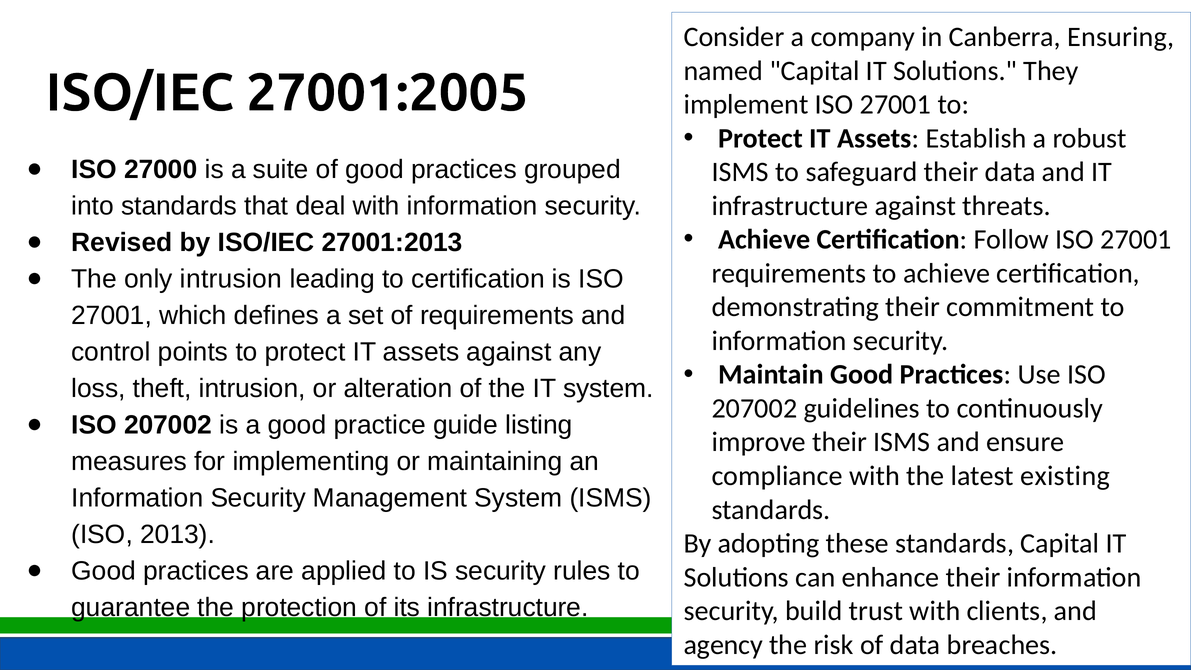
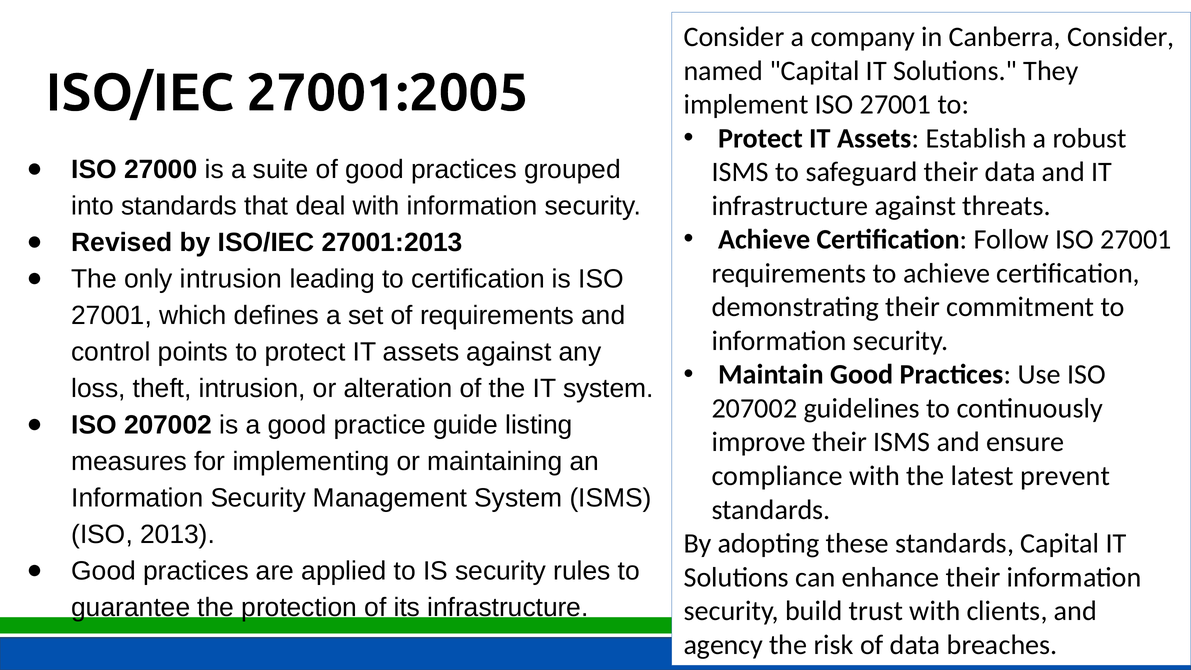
Canberra Ensuring: Ensuring -> Consider
existing: existing -> prevent
